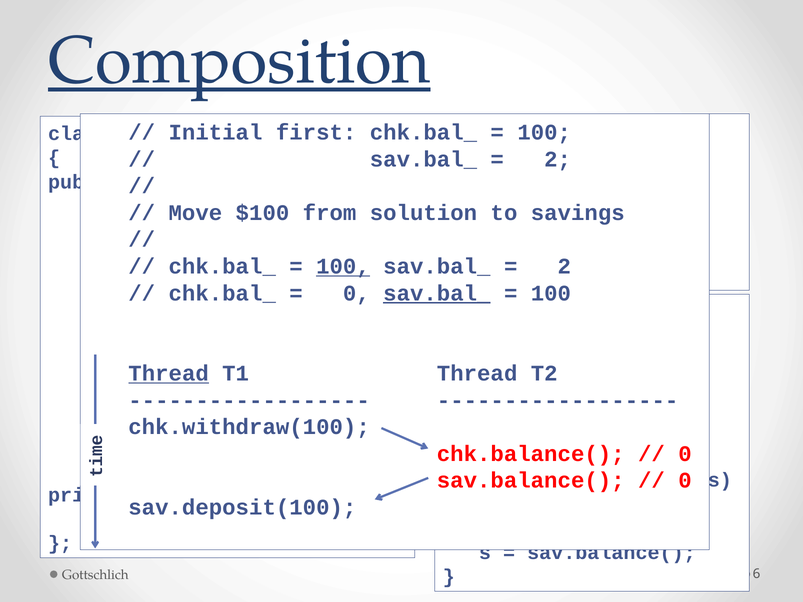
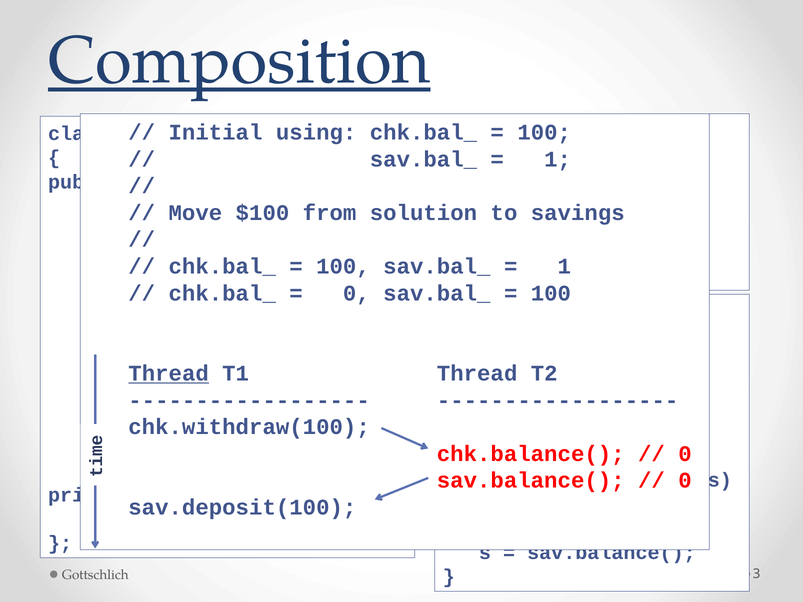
first: first -> using
2 at (558, 159): 2 -> 1
100 at (343, 267) underline: present -> none
2 at (564, 267): 2 -> 1
sav.bal_ at (437, 293) underline: present -> none
6: 6 -> 3
